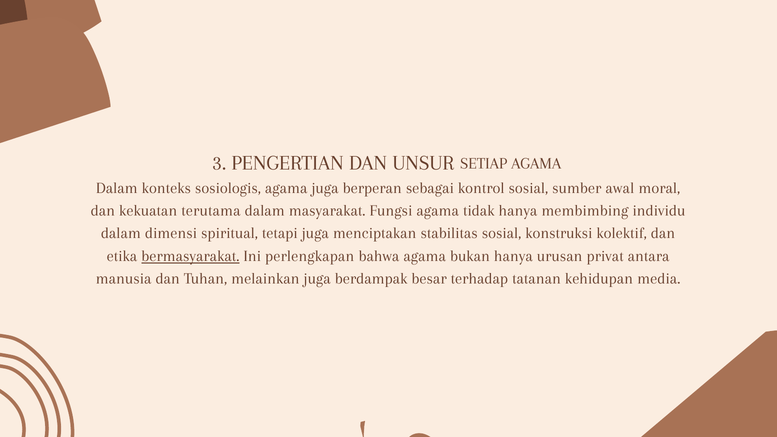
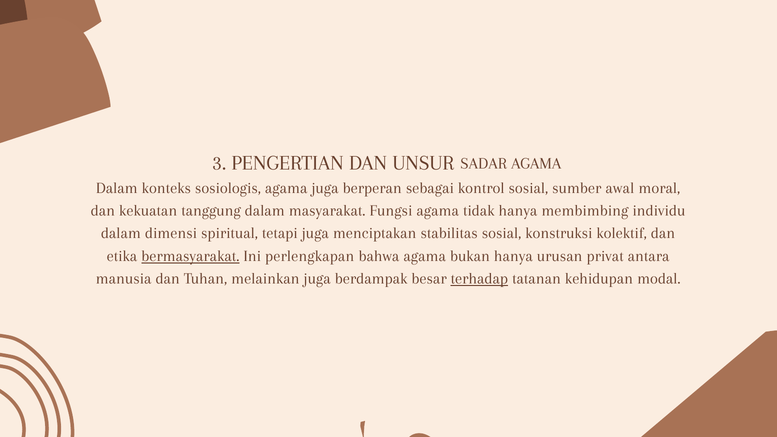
SETIAP: SETIAP -> SADAR
terutama: terutama -> tanggung
terhadap underline: none -> present
media: media -> modal
